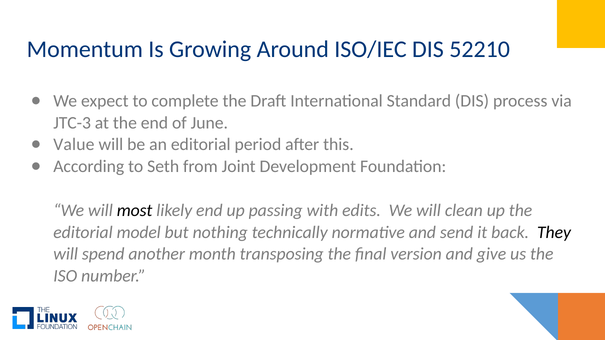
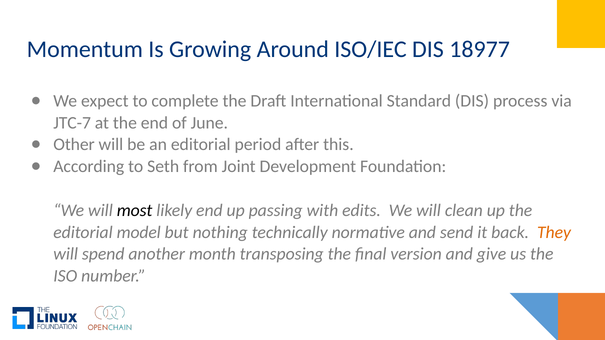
52210: 52210 -> 18977
JTC-3: JTC-3 -> JTC-7
Value: Value -> Other
They colour: black -> orange
